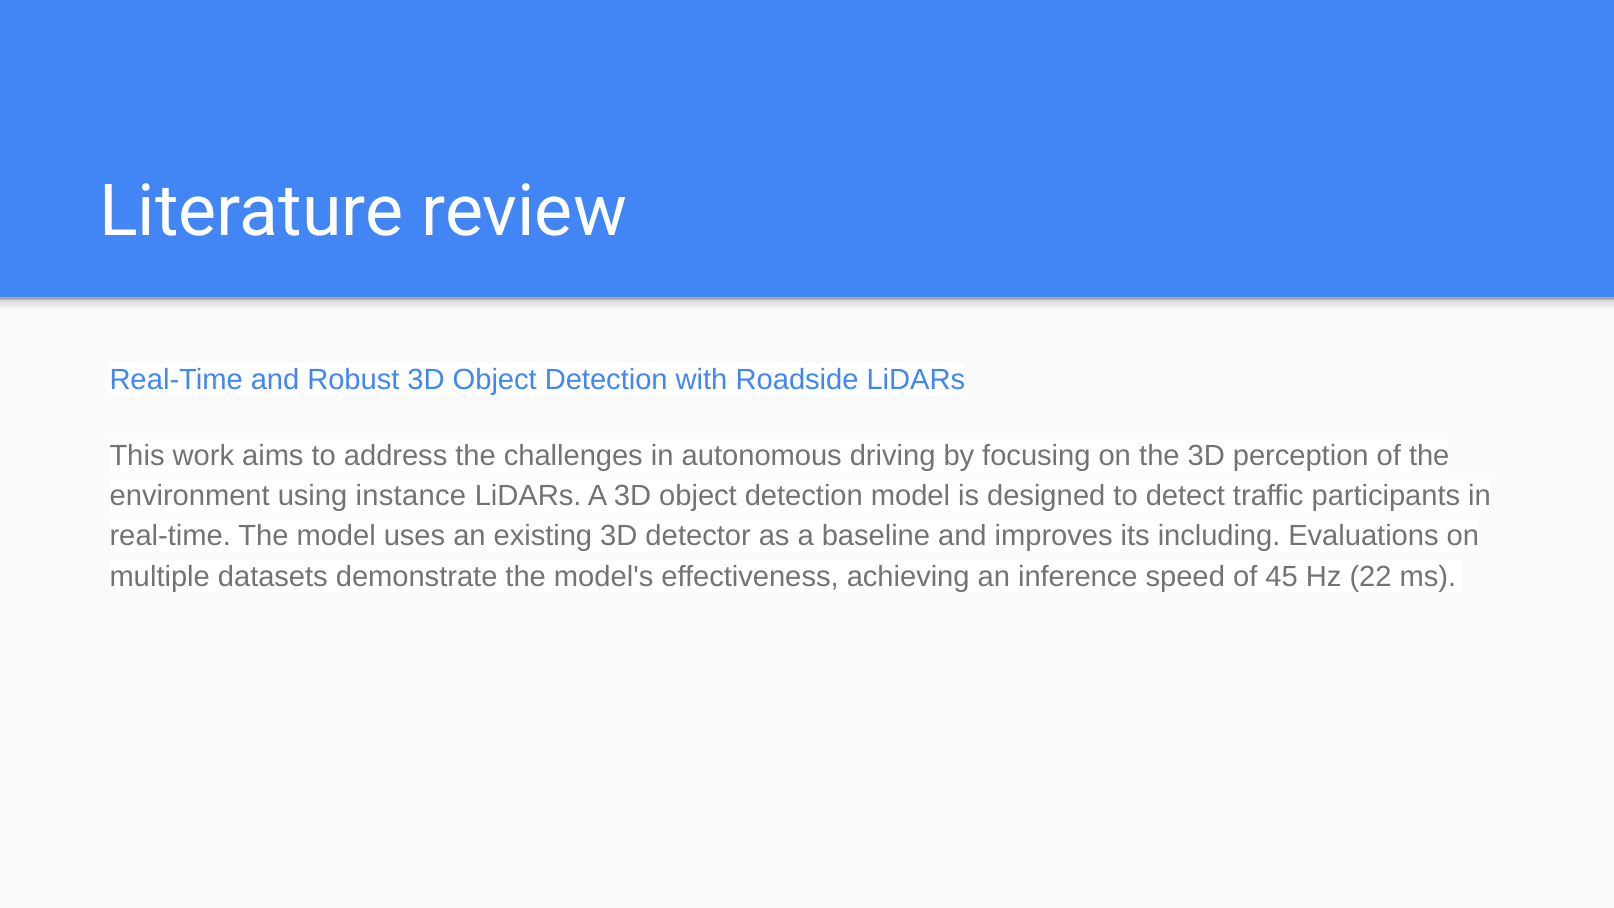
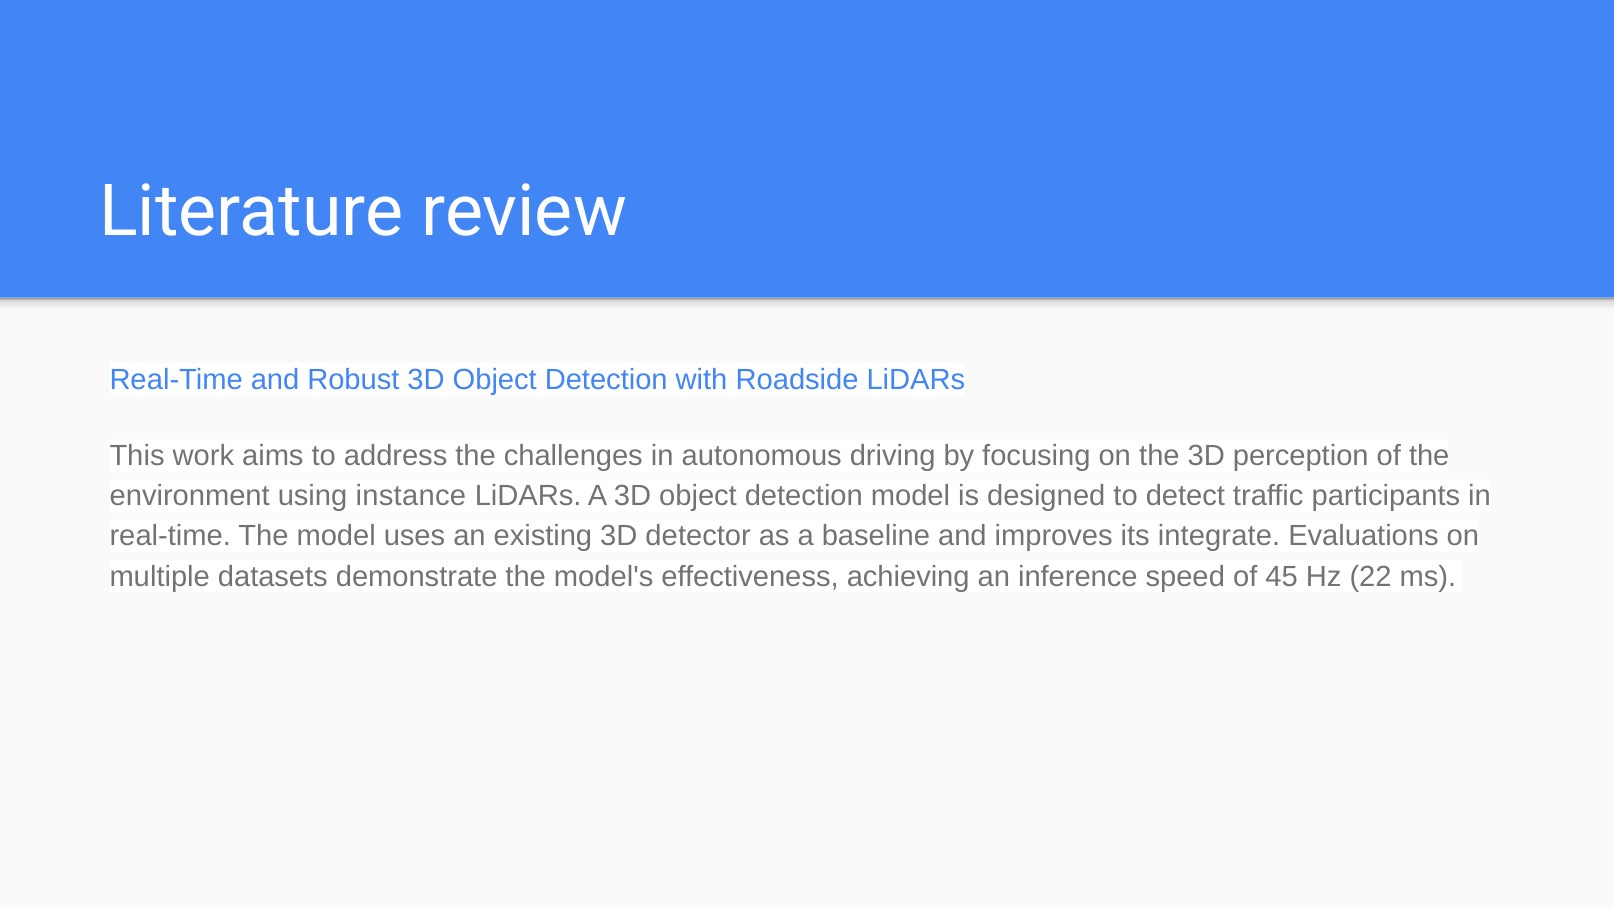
including: including -> integrate
